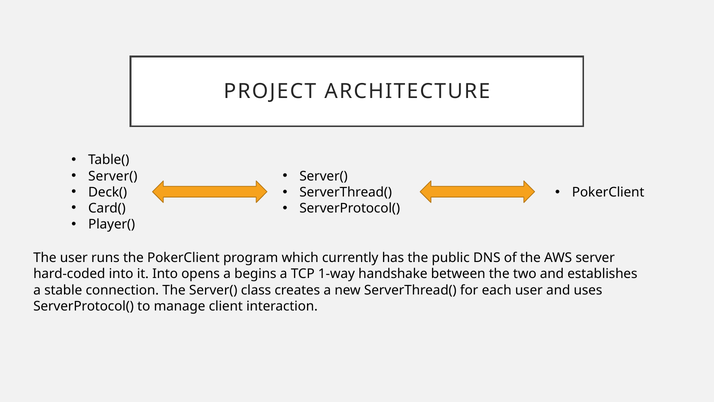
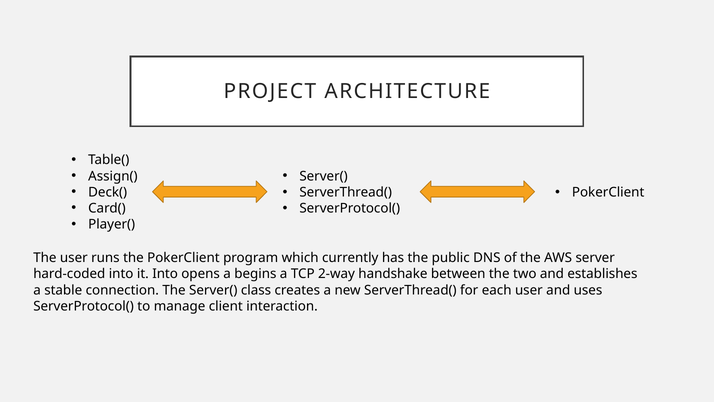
Server( at (113, 176): Server( -> Assign(
1-way: 1-way -> 2-way
